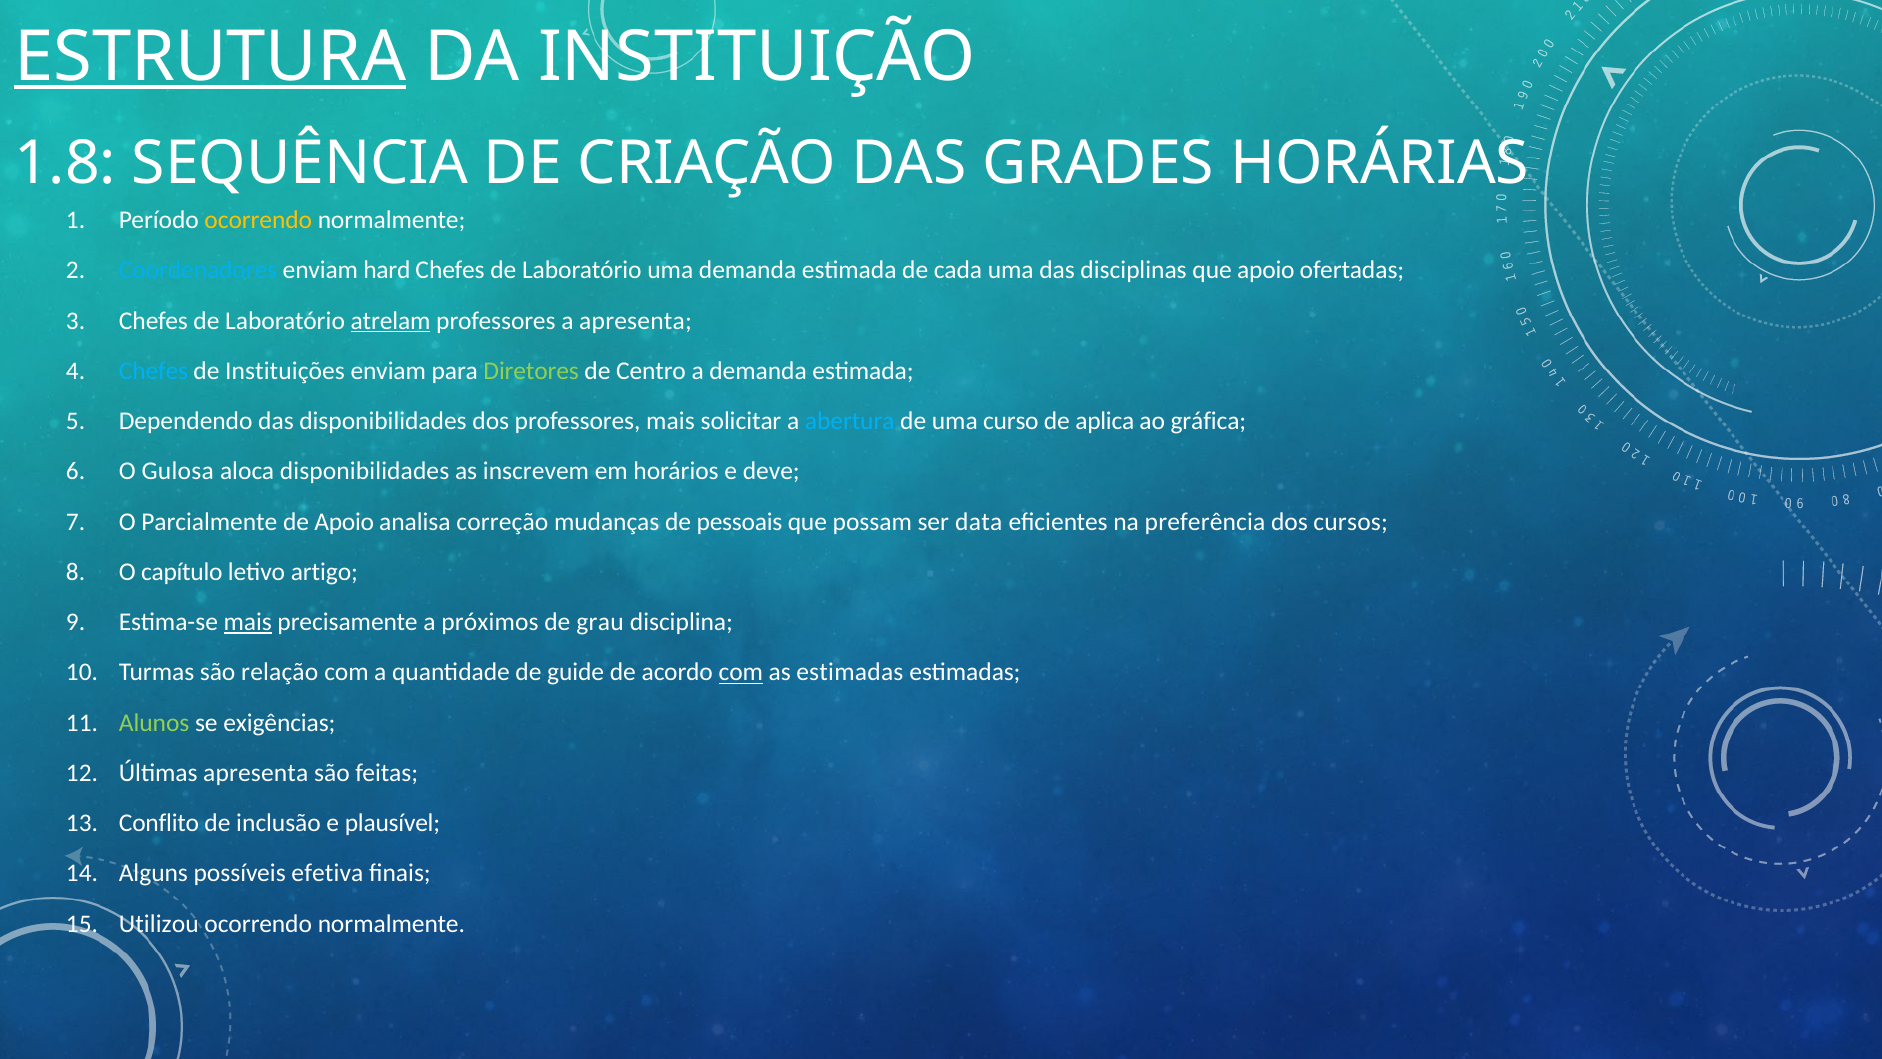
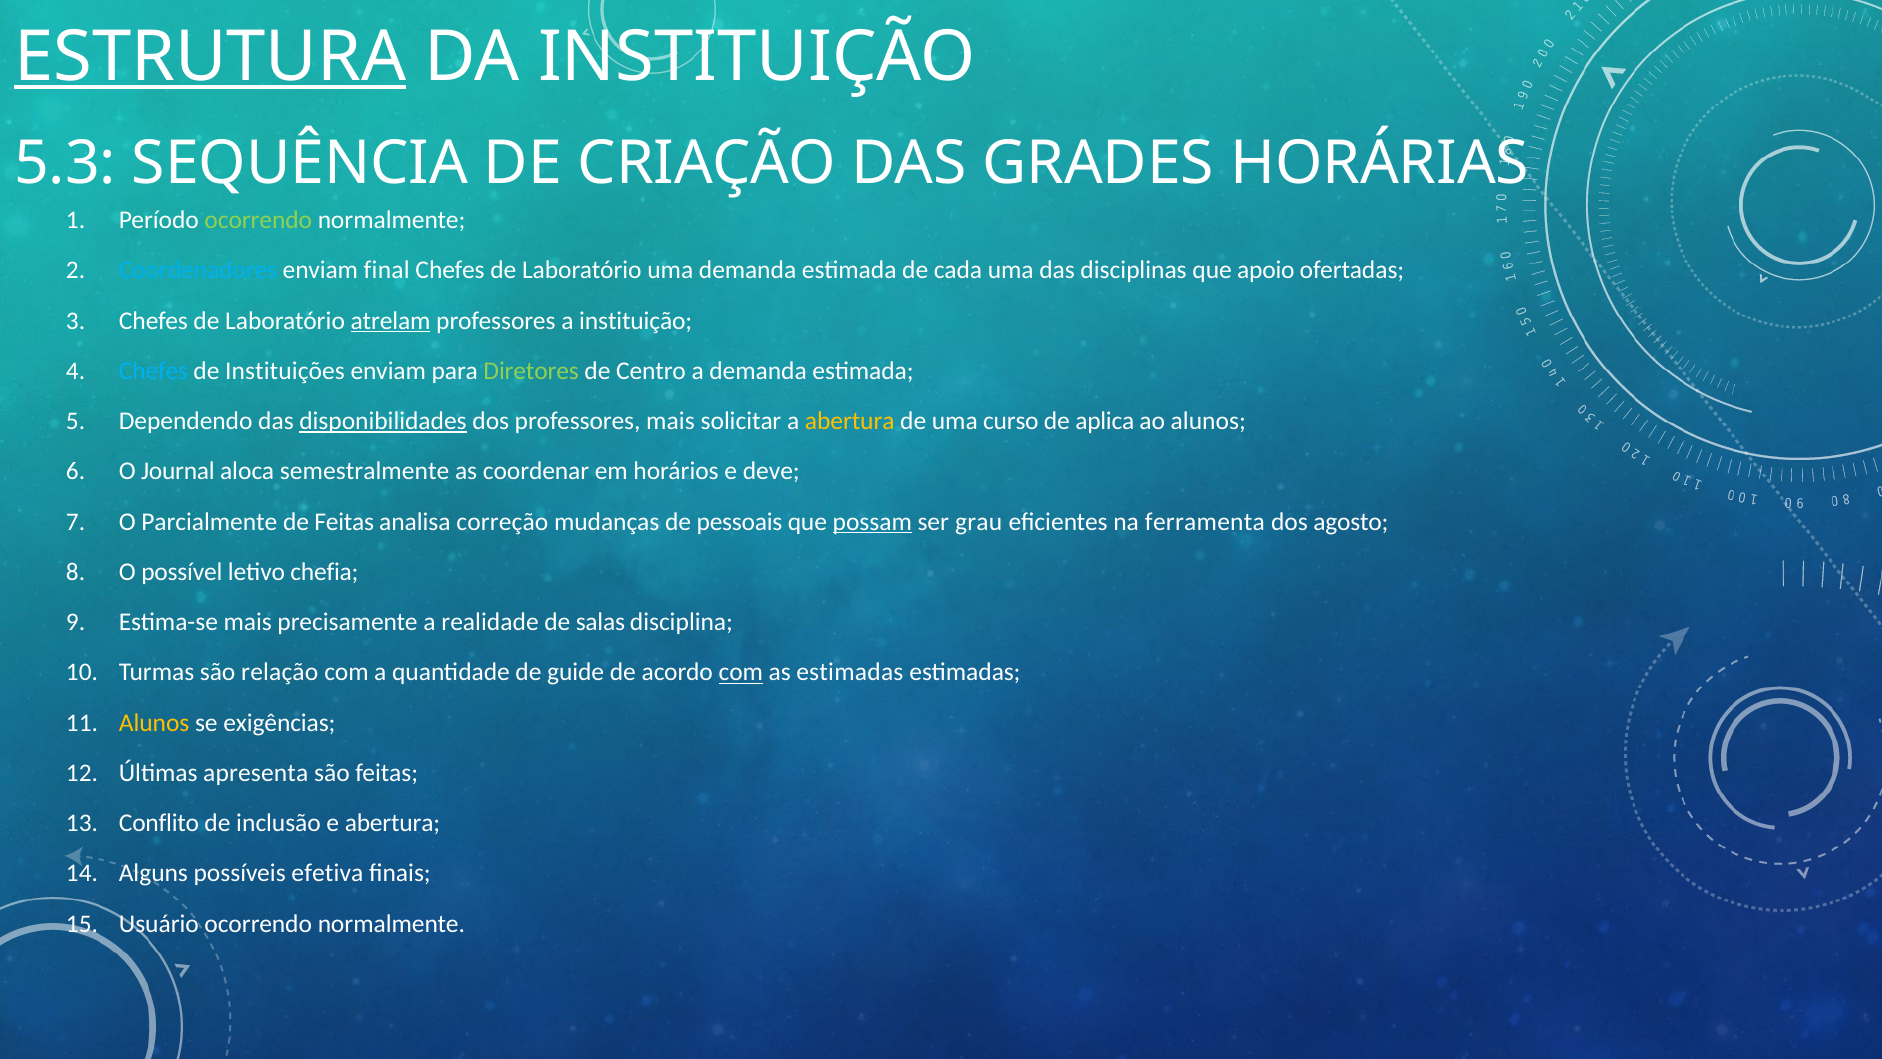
1.8: 1.8 -> 5.3
ocorrendo at (258, 220) colour: yellow -> light green
hard: hard -> final
a apresenta: apresenta -> instituição
disponibilidades at (383, 421) underline: none -> present
abertura at (850, 421) colour: light blue -> yellow
ao gráfica: gráfica -> alunos
Gulosa: Gulosa -> Journal
aloca disponibilidades: disponibilidades -> semestralmente
inscrevem: inscrevem -> coordenar
de Apoio: Apoio -> Feitas
possam underline: none -> present
data: data -> grau
preferência: preferência -> ferramenta
cursos: cursos -> agosto
capítulo: capítulo -> possível
artigo: artigo -> chefia
mais at (248, 622) underline: present -> none
próximos: próximos -> realidade
grau: grau -> salas
Alunos at (154, 722) colour: light green -> yellow
e plausível: plausível -> abertura
Utilizou: Utilizou -> Usuário
